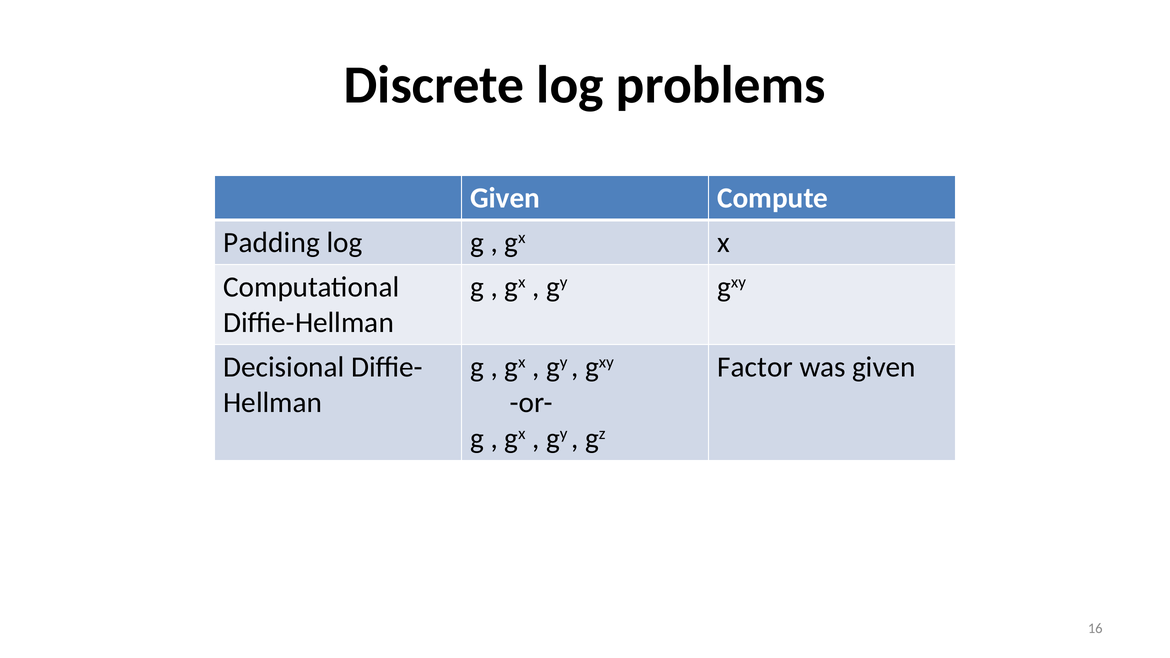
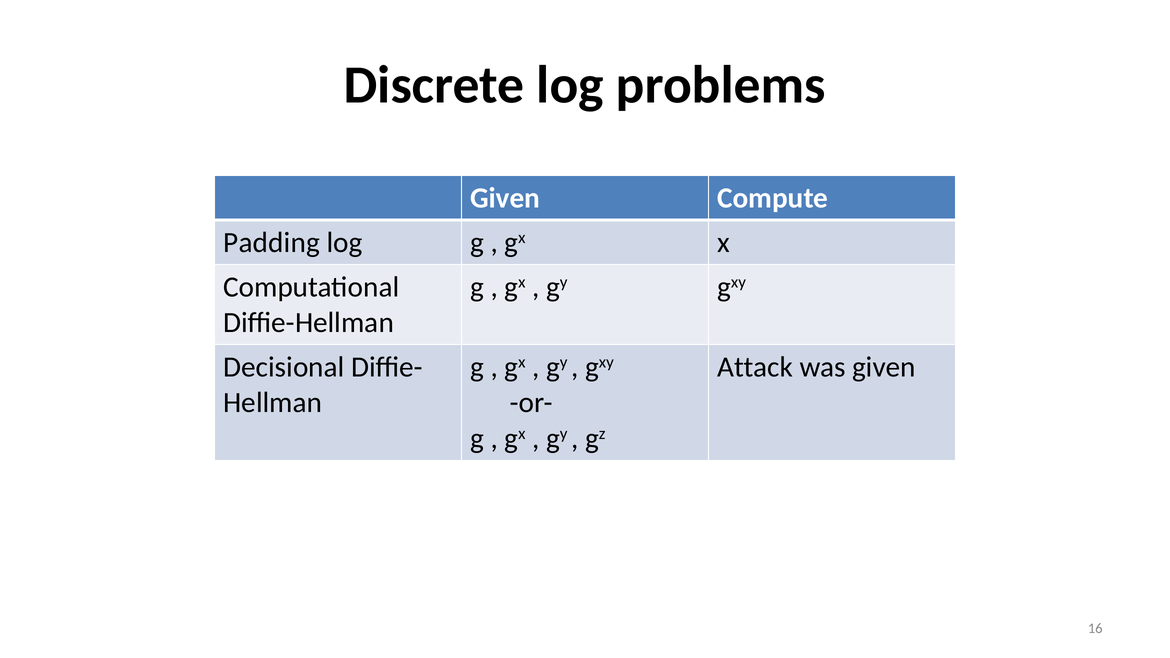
Factor: Factor -> Attack
